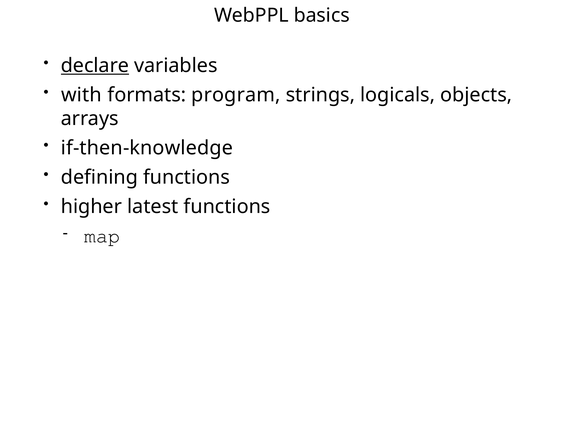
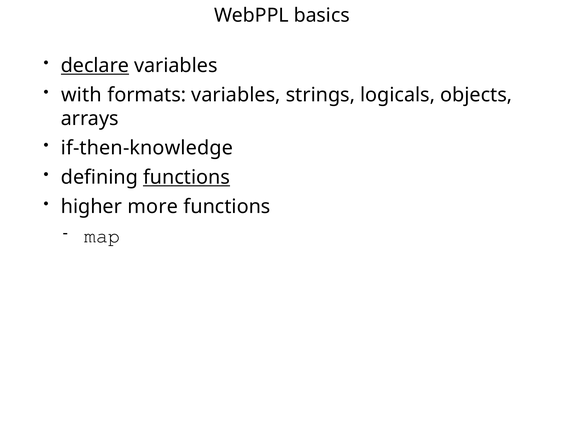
formats program: program -> variables
functions at (186, 177) underline: none -> present
latest: latest -> more
